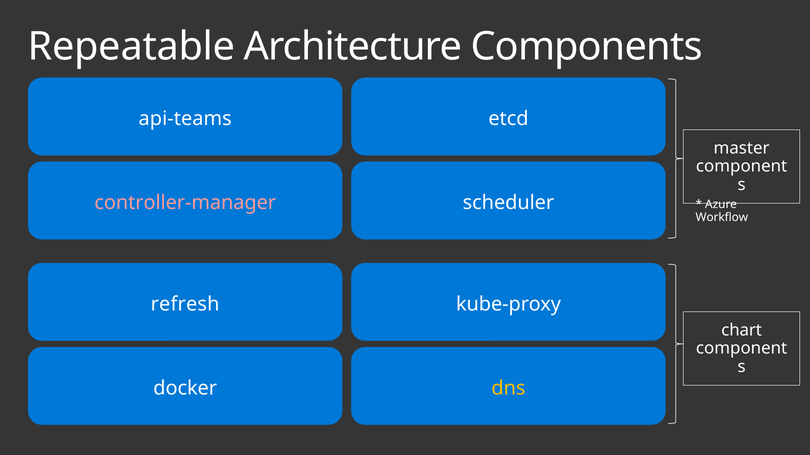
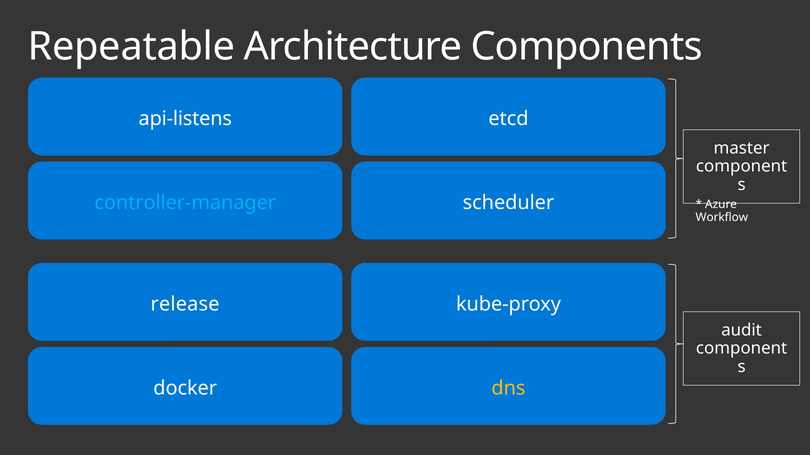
api-teams: api-teams -> api-listens
controller-manager colour: pink -> light blue
refresh: refresh -> release
chart: chart -> audit
